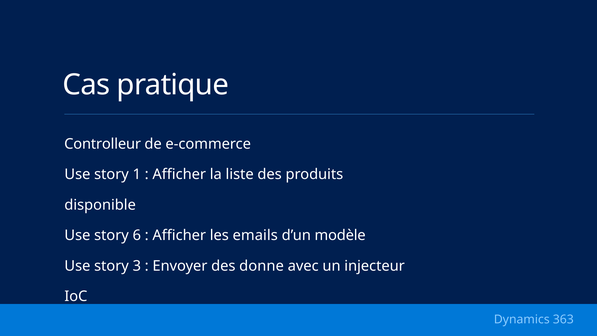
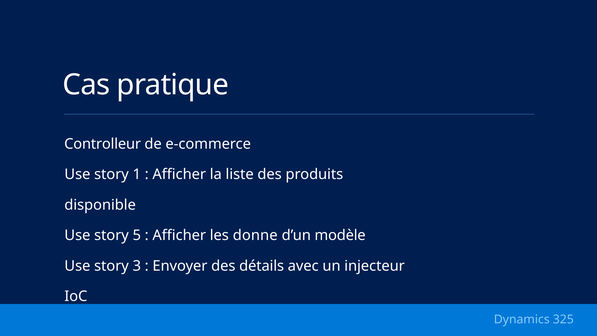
6: 6 -> 5
emails: emails -> donne
donne: donne -> détails
363: 363 -> 325
